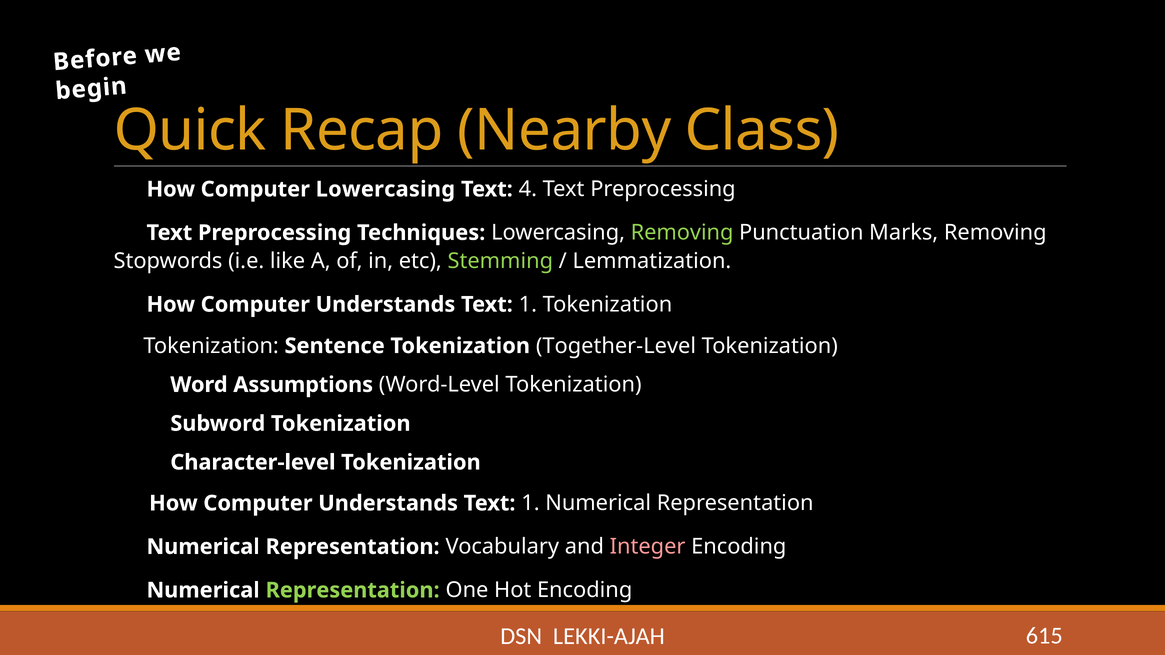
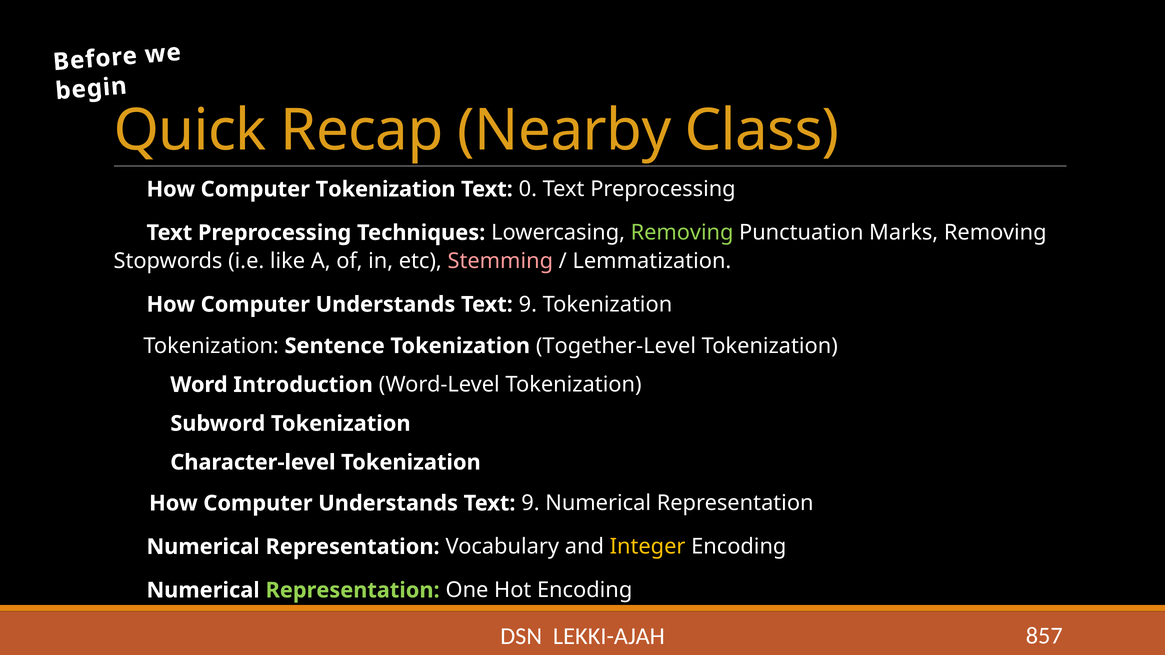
4: 4 -> 0
Computer Lowercasing: Lowercasing -> Tokenization
Stemming colour: light green -> pink
3️⃣ 1: 1 -> 9
Assumptions: Assumptions -> Introduction
5️⃣ 1: 1 -> 9
Integer colour: pink -> yellow
615: 615 -> 857
